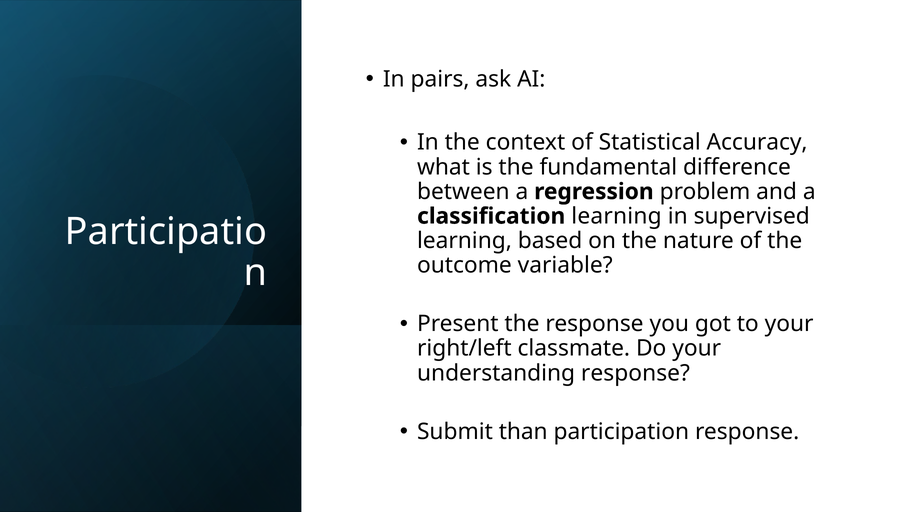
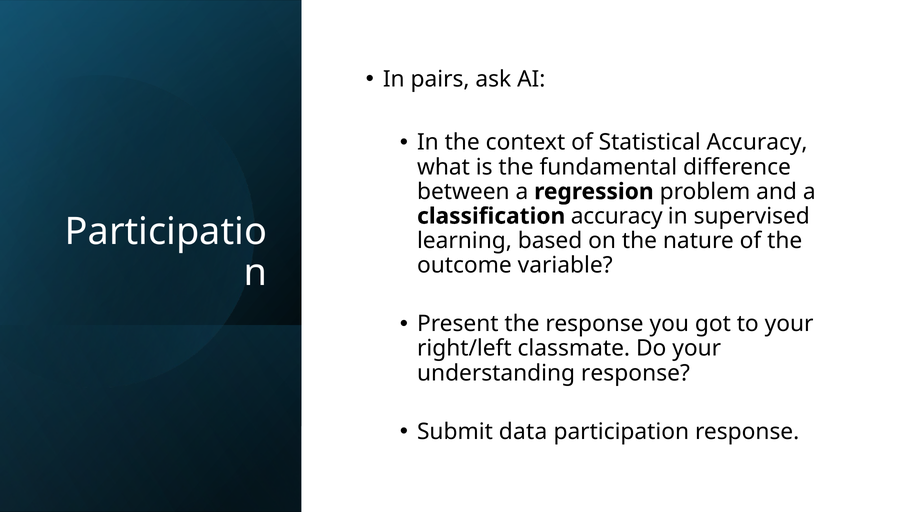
classification learning: learning -> accuracy
than: than -> data
